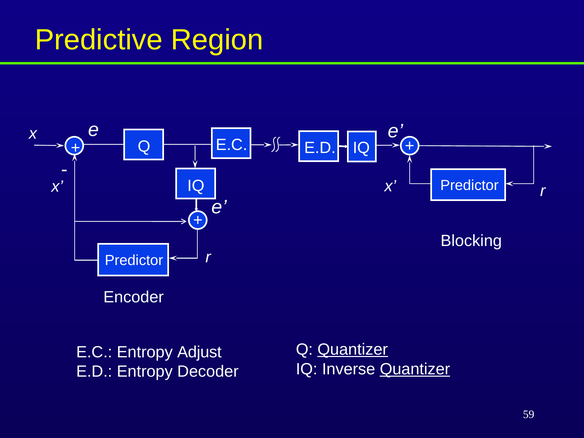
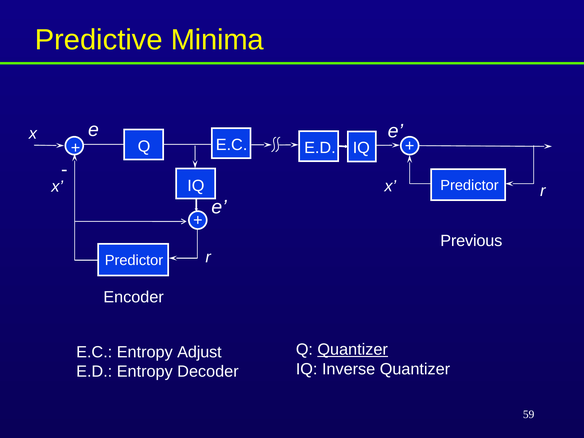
Region: Region -> Minima
Blocking: Blocking -> Previous
Quantizer at (415, 369) underline: present -> none
